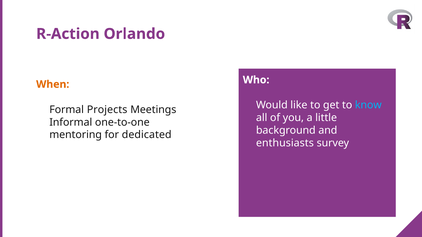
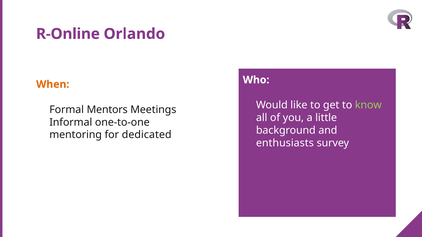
R-Action: R-Action -> R-Online
know colour: light blue -> light green
Projects: Projects -> Mentors
